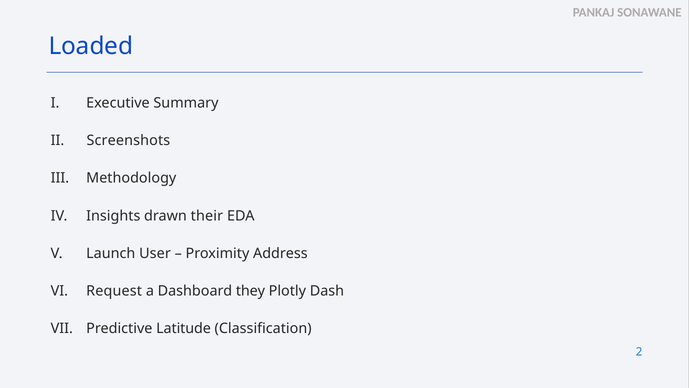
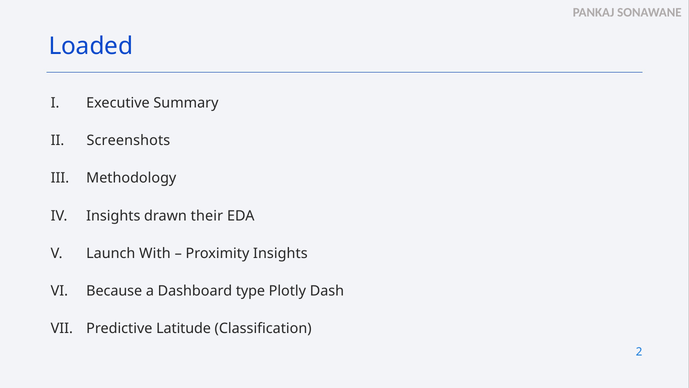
User: User -> With
Proximity Address: Address -> Insights
Request: Request -> Because
they: they -> type
